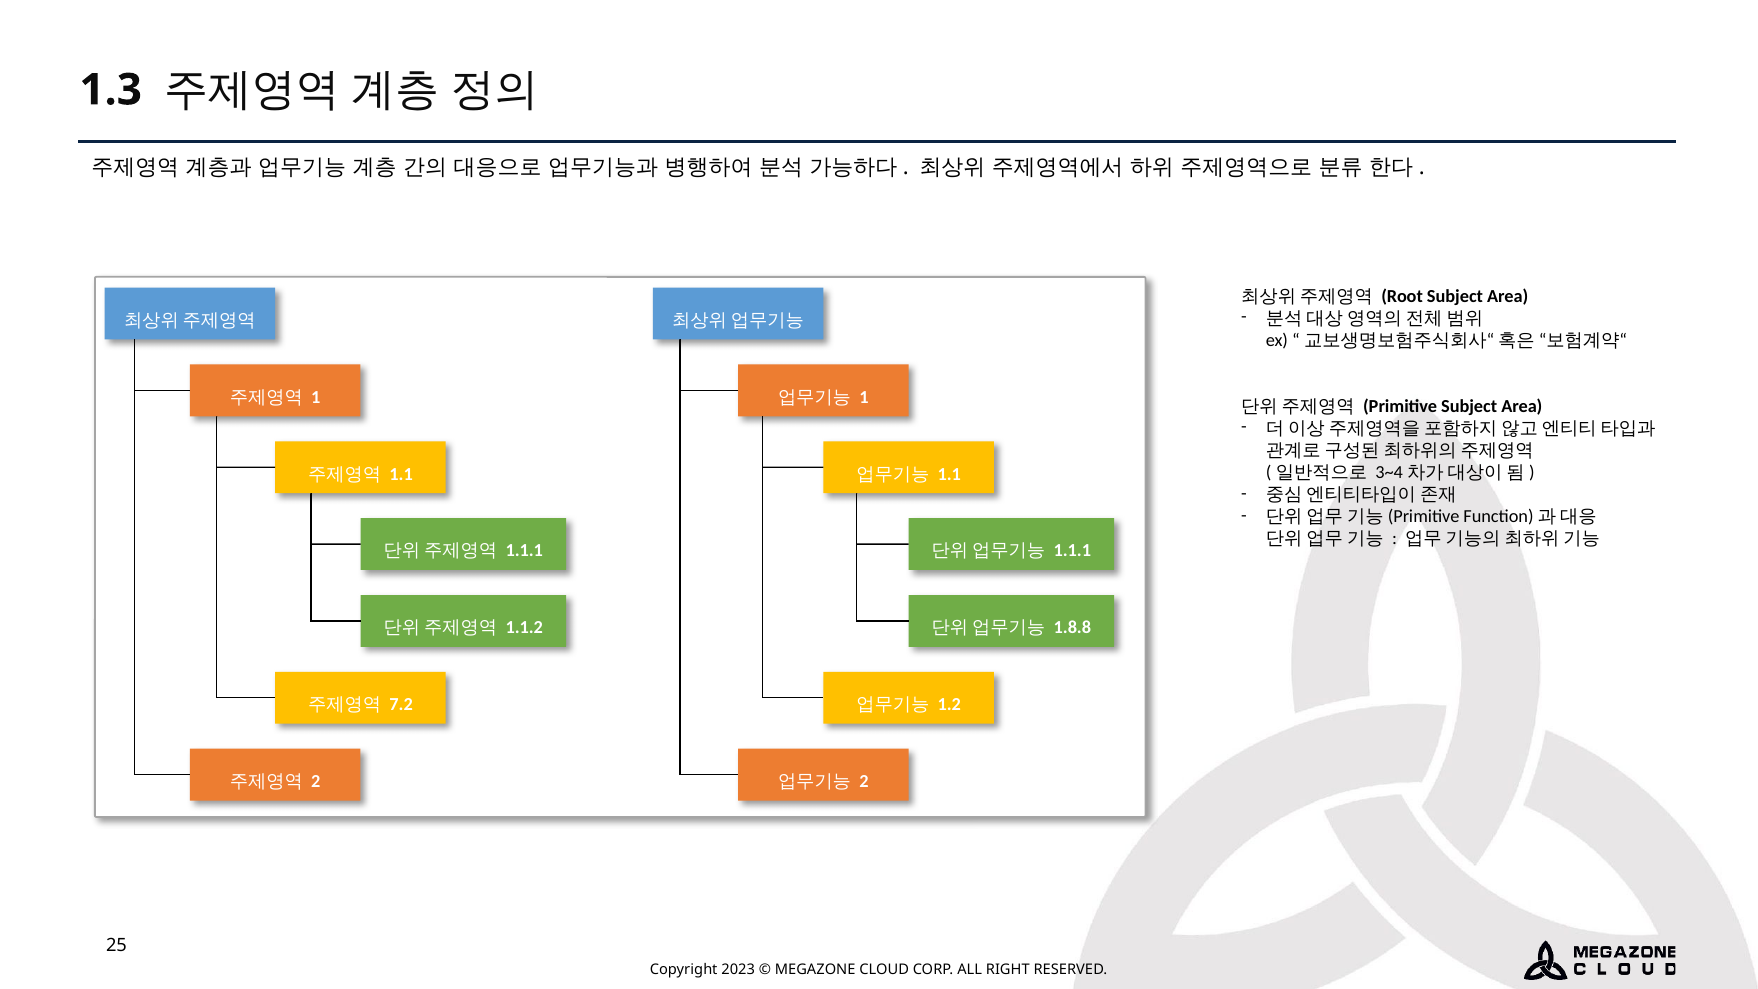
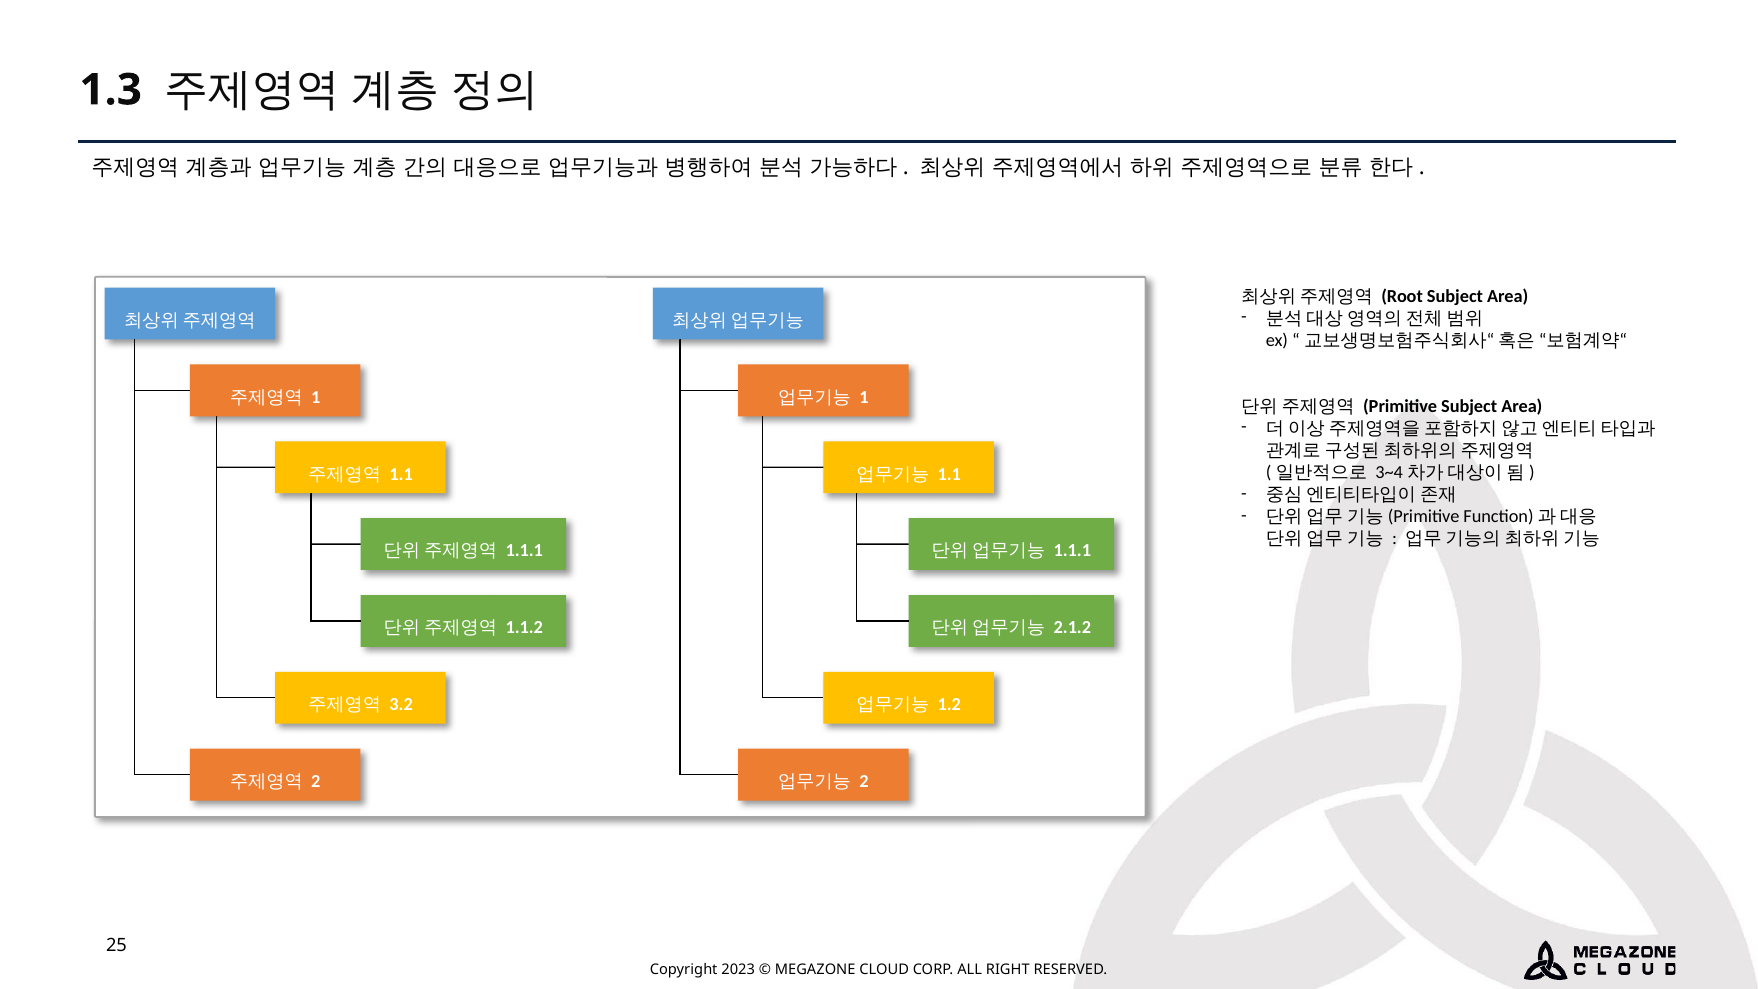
1.8.8: 1.8.8 -> 2.1.2
7.2: 7.2 -> 3.2
